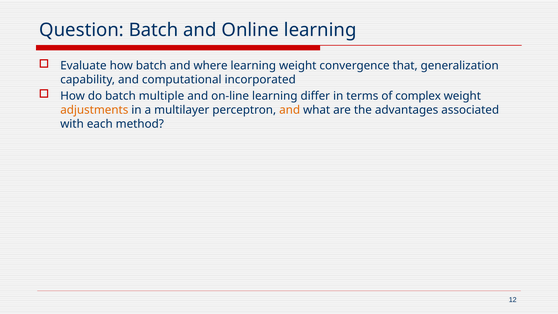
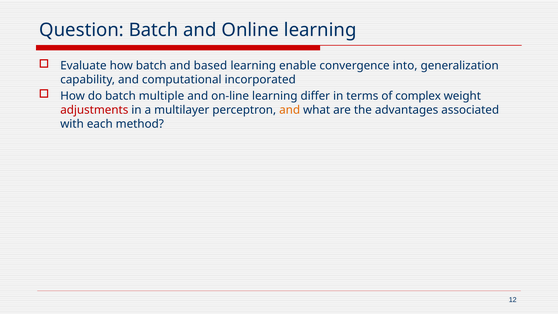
where: where -> based
learning weight: weight -> enable
that: that -> into
adjustments colour: orange -> red
